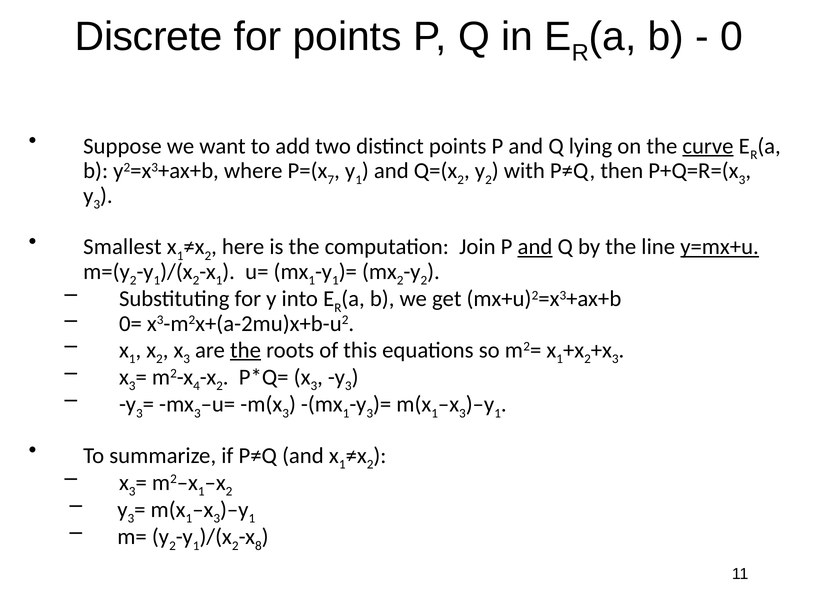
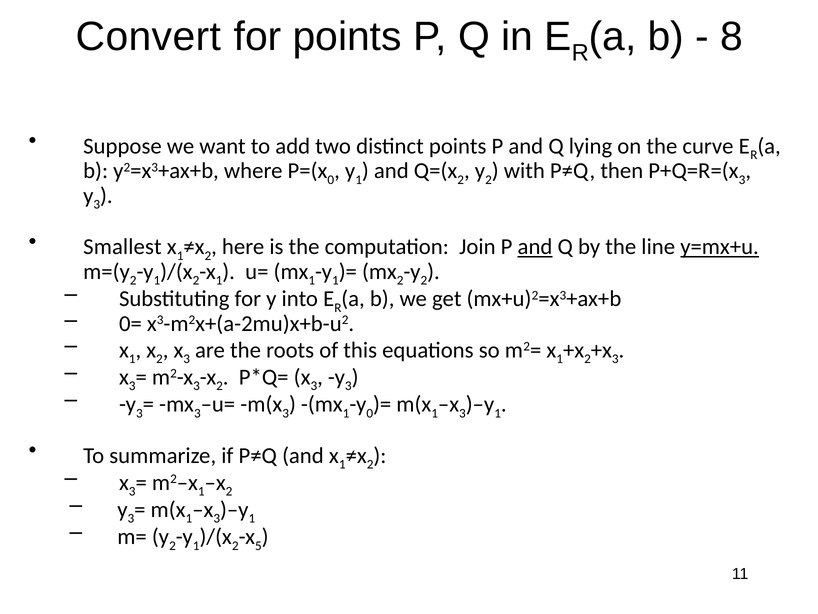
Discrete: Discrete -> Convert
0: 0 -> 8
curve underline: present -> none
7 at (331, 180): 7 -> 0
the at (246, 350) underline: present -> none
4 at (197, 386): 4 -> 3
1 y 3: 3 -> 0
8: 8 -> 5
